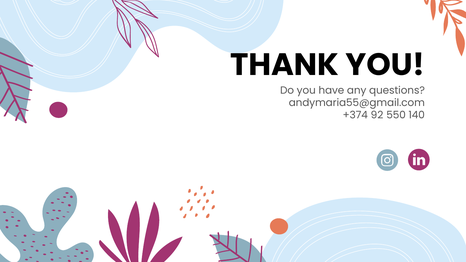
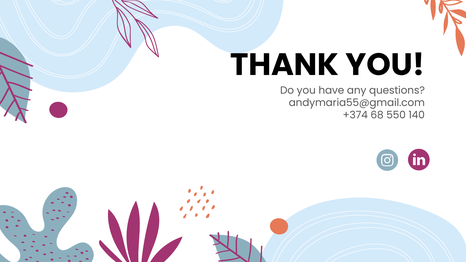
92: 92 -> 68
